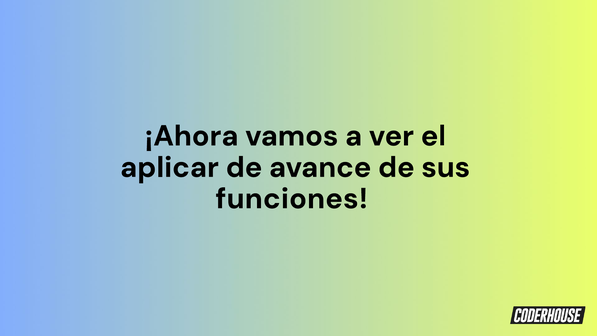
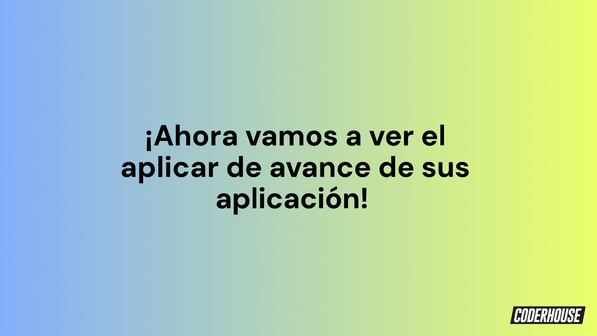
funciones: funciones -> aplicación
